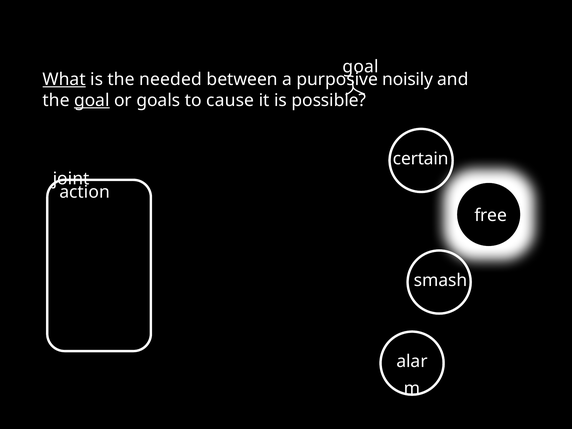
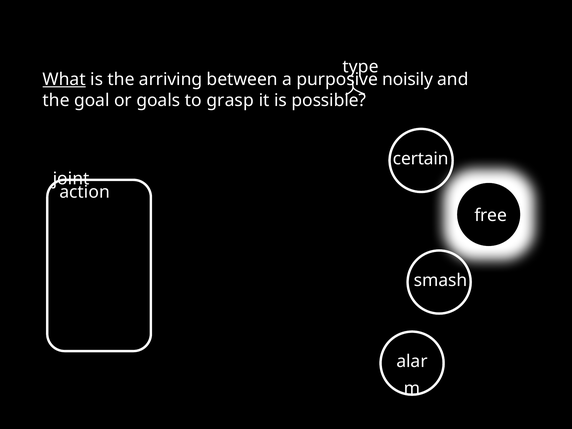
goal at (361, 67): goal -> type
needed: needed -> arriving
goal at (92, 100) underline: present -> none
cause: cause -> grasp
